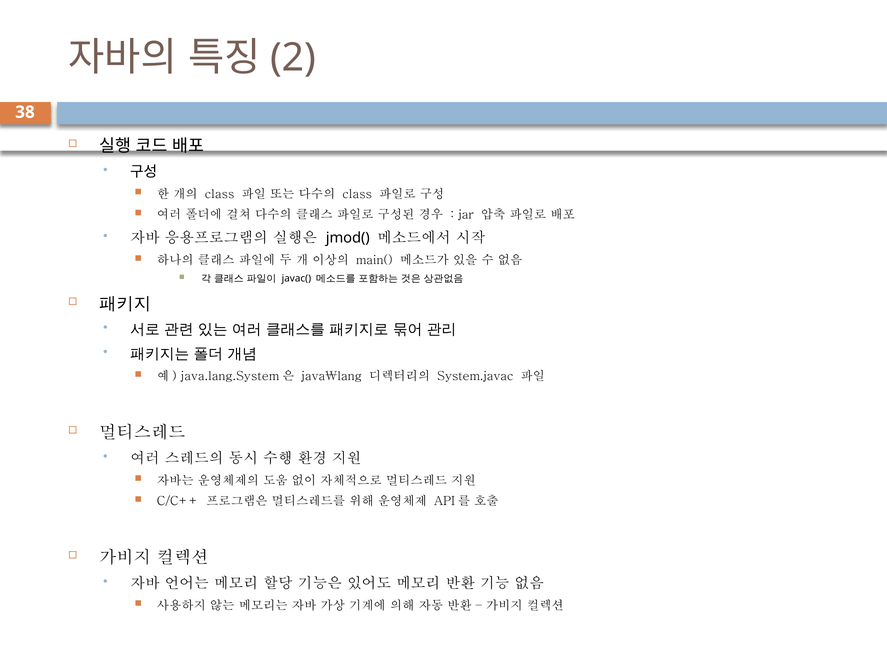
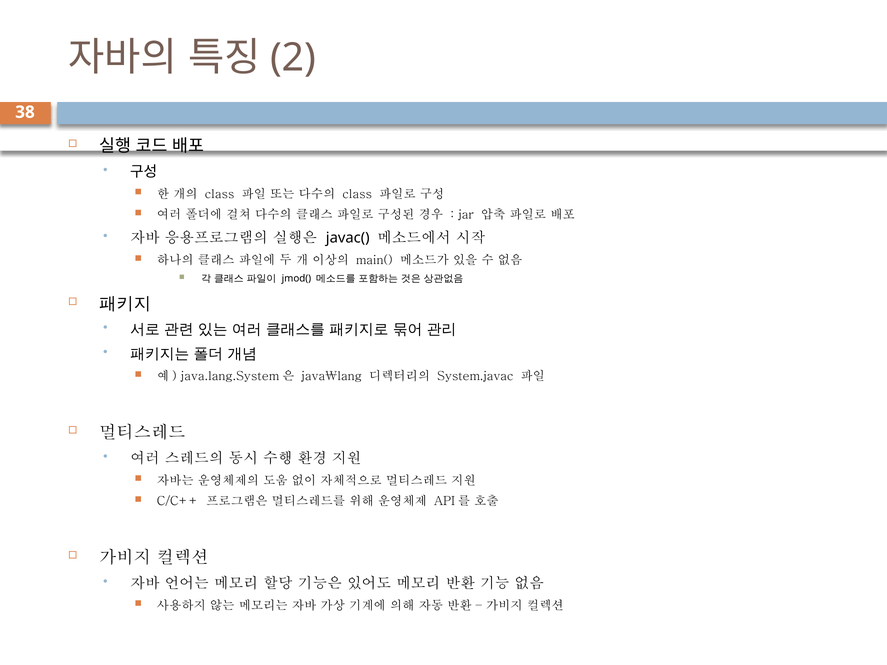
jmod(: jmod( -> javac(
javac(: javac( -> jmod(
